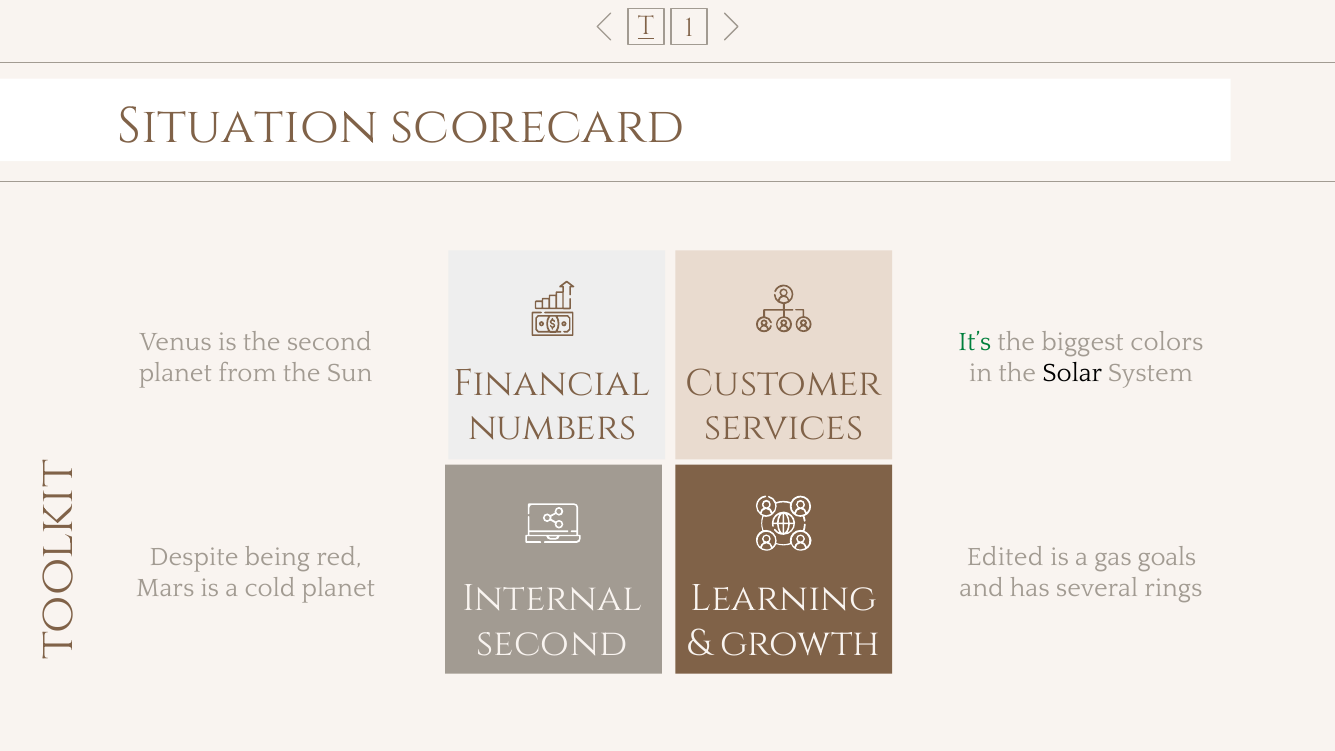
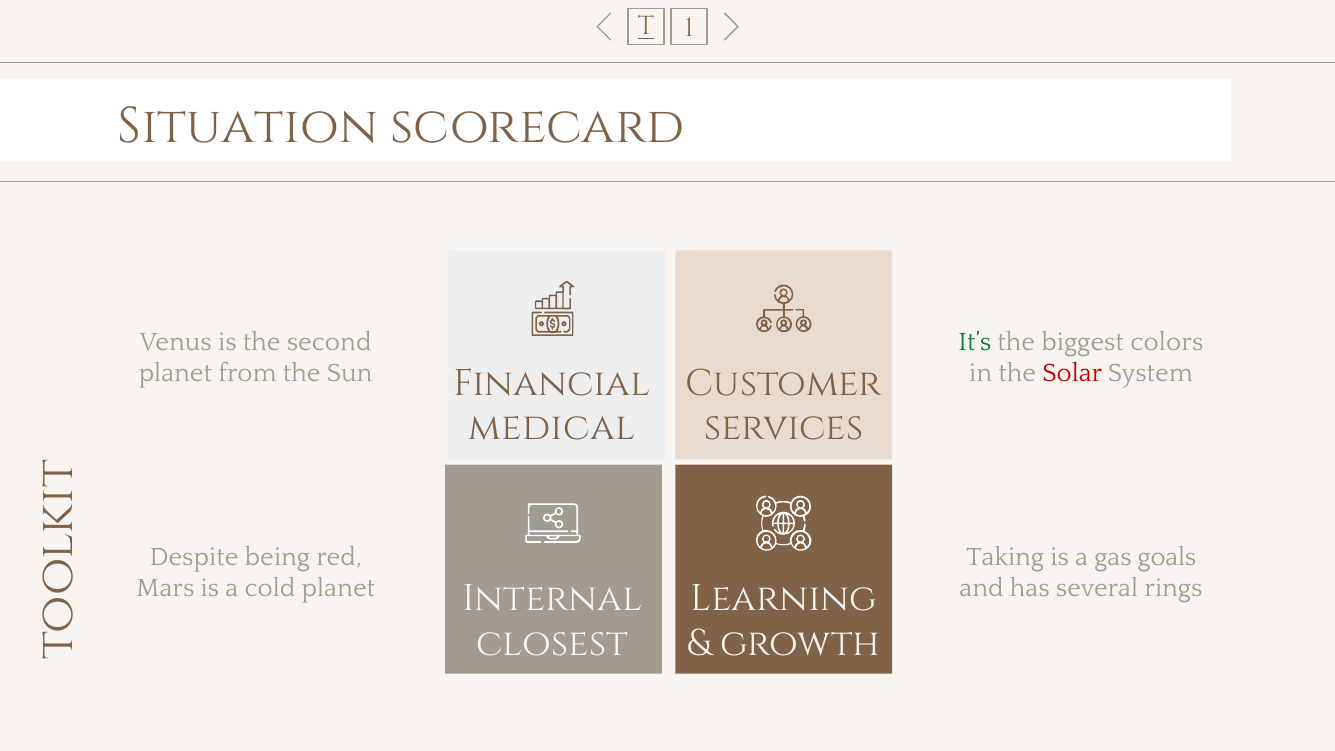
Solar colour: black -> red
numbers: numbers -> medical
Edited: Edited -> Taking
second at (552, 643): second -> closest
